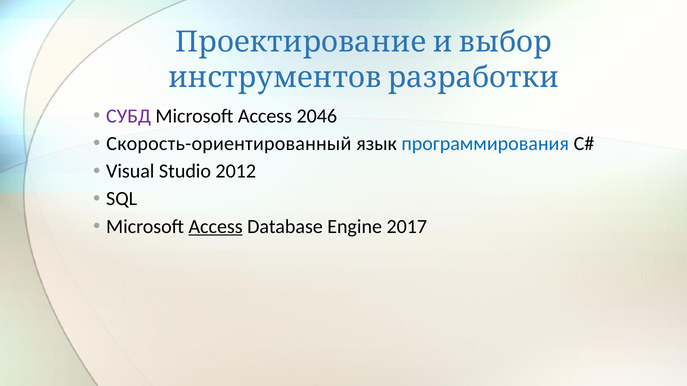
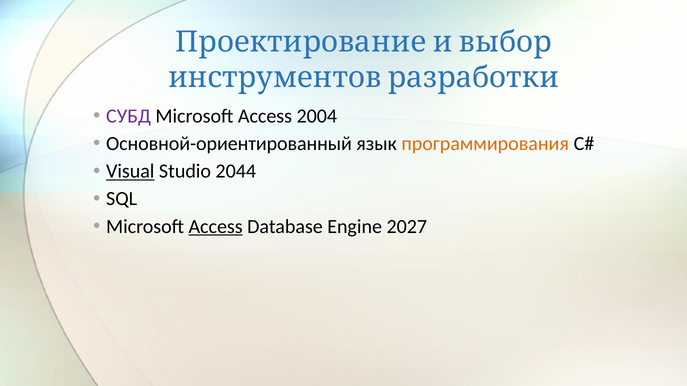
2046: 2046 -> 2004
Скорость-ориентированный: Скорость-ориентированный -> Основной-ориентированный
программирования colour: blue -> orange
Visual underline: none -> present
2012: 2012 -> 2044
2017: 2017 -> 2027
